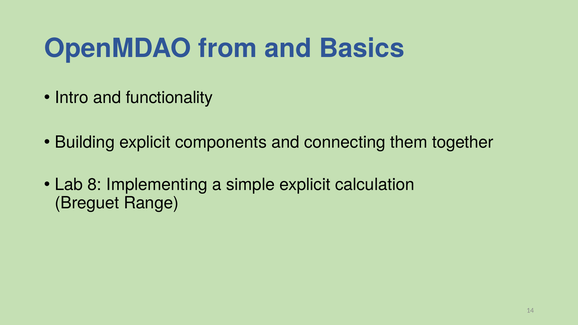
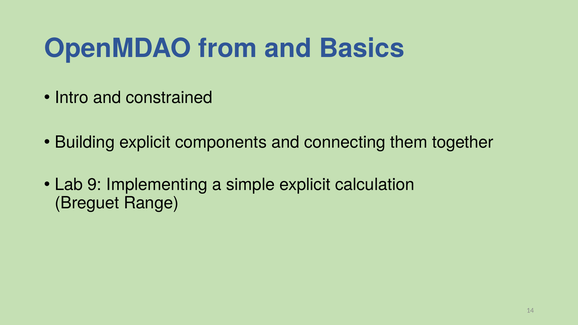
functionality: functionality -> constrained
8: 8 -> 9
